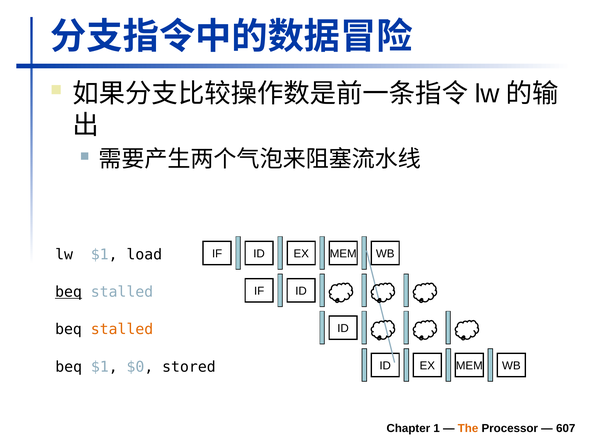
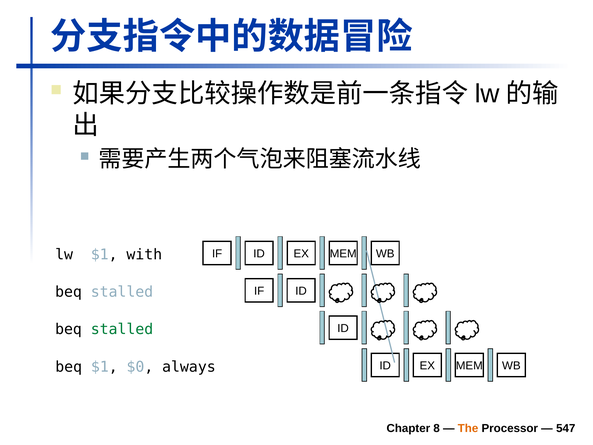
load: load -> with
beq at (68, 292) underline: present -> none
stalled at (122, 329) colour: orange -> green
stored: stored -> always
1: 1 -> 8
607: 607 -> 547
